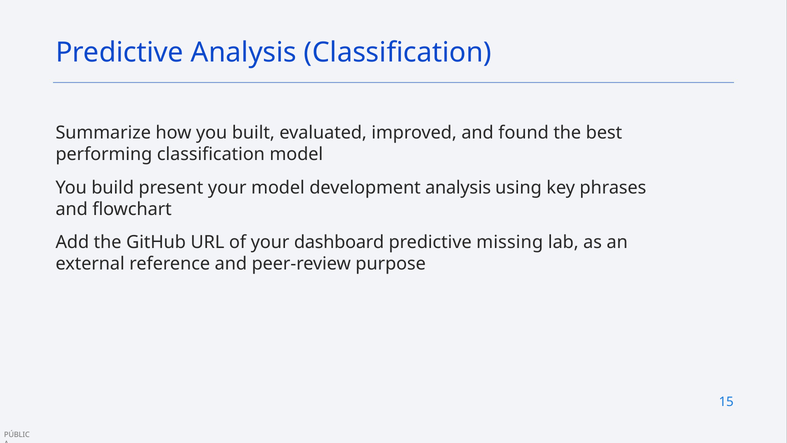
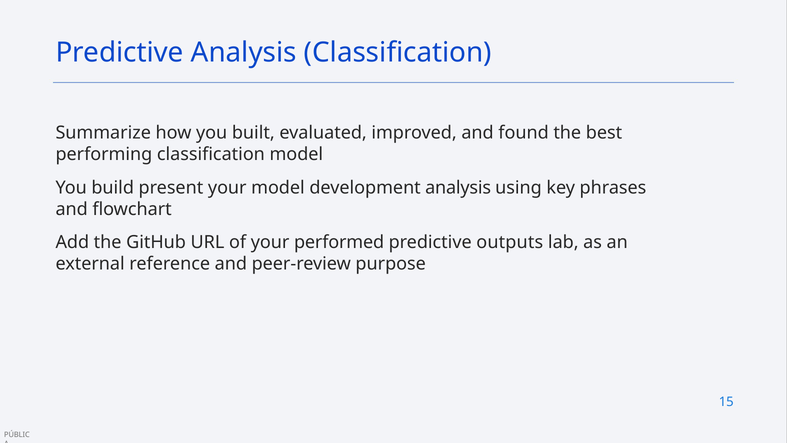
dashboard: dashboard -> performed
missing: missing -> outputs
